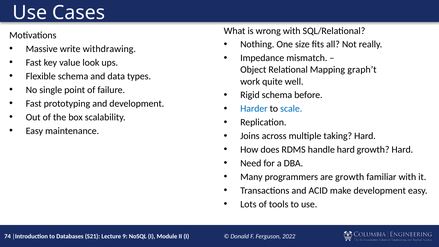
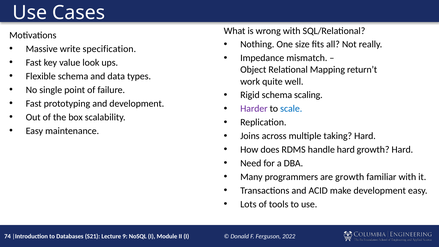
withdrawing: withdrawing -> specification
graph’t: graph’t -> return’t
before: before -> scaling
Harder colour: blue -> purple
